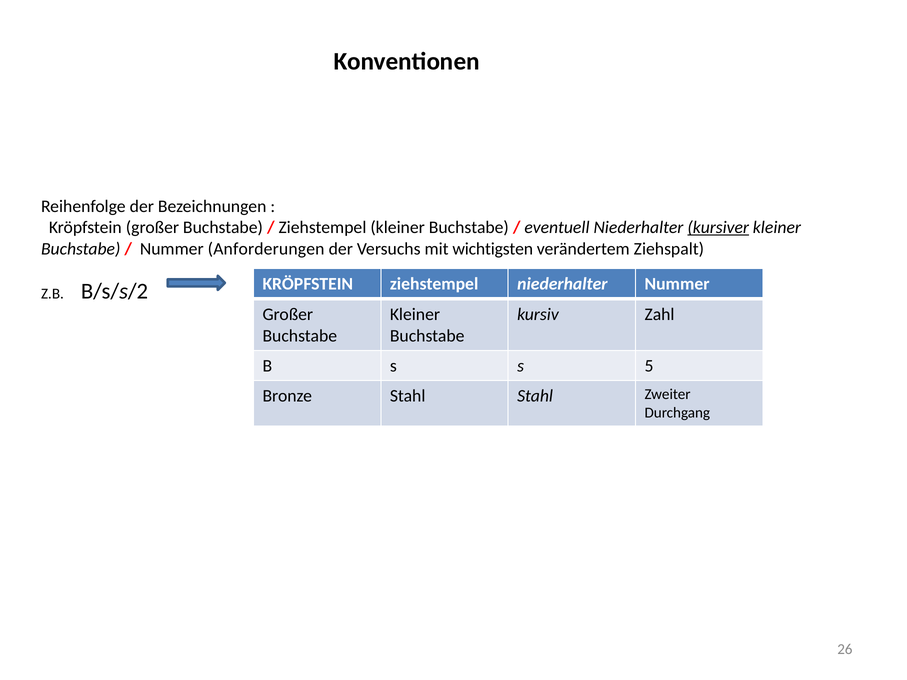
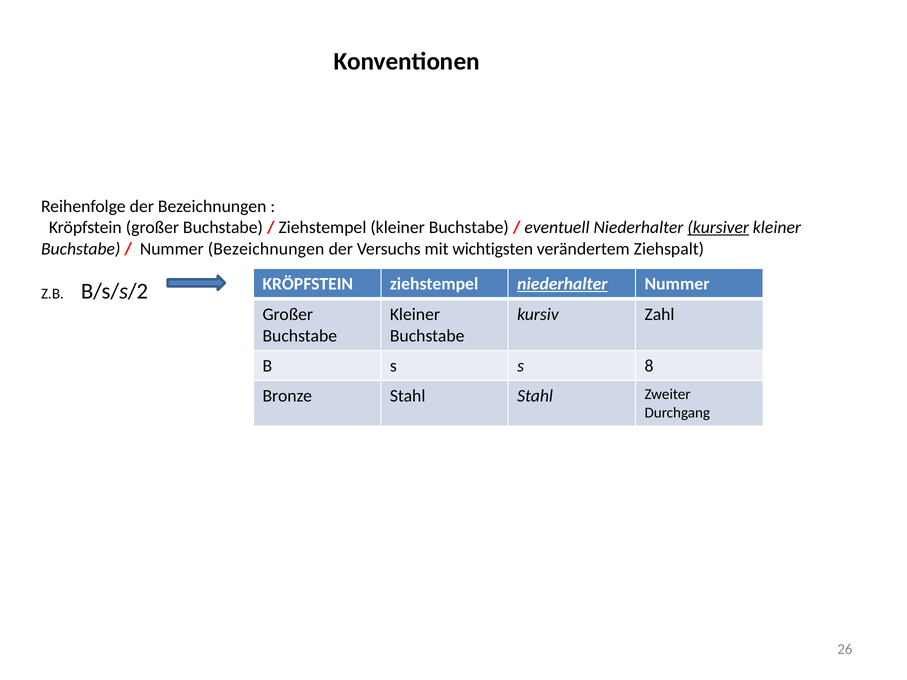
Nummer Anforderungen: Anforderungen -> Bezeichnungen
niederhalter at (562, 284) underline: none -> present
5: 5 -> 8
